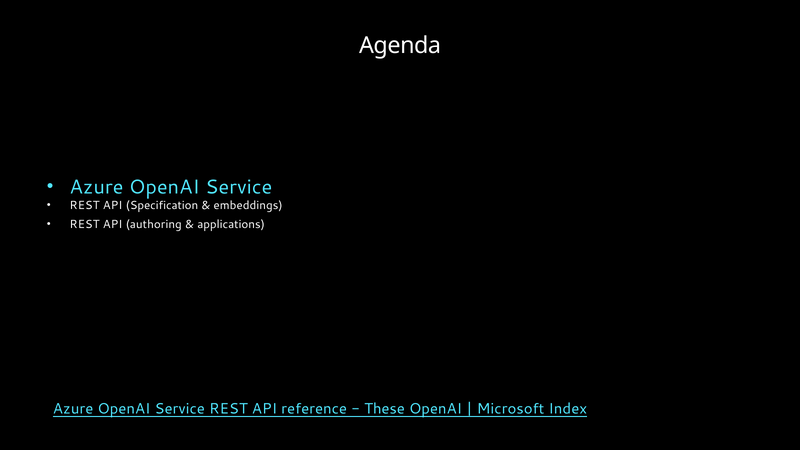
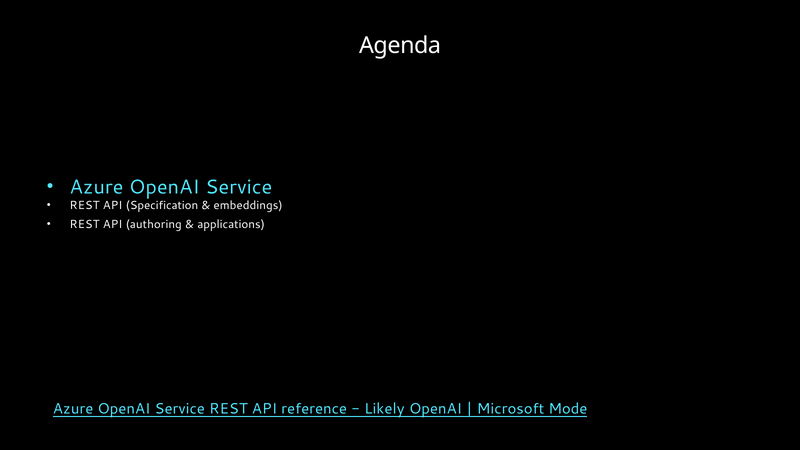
These: These -> Likely
Index: Index -> Mode
